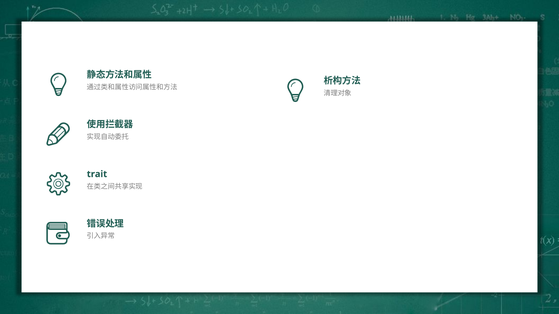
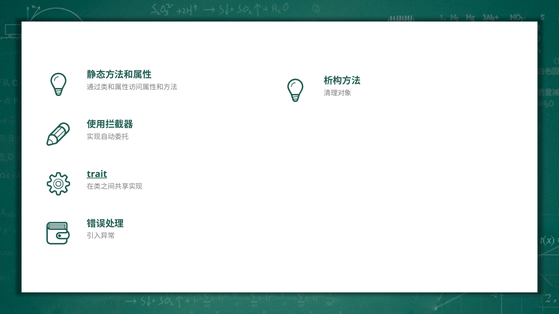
trait underline: none -> present
